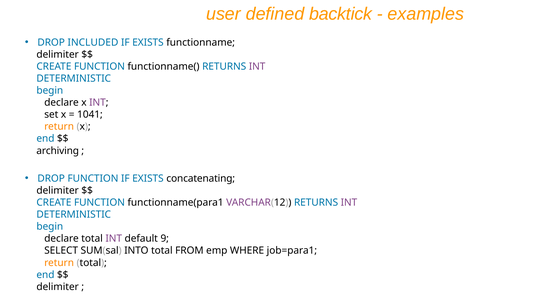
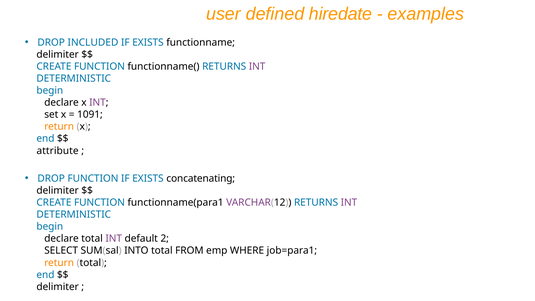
backtick: backtick -> hiredate
1041: 1041 -> 1091
archiving: archiving -> attribute
9: 9 -> 2
